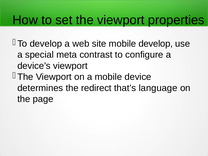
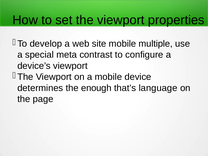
mobile develop: develop -> multiple
redirect: redirect -> enough
